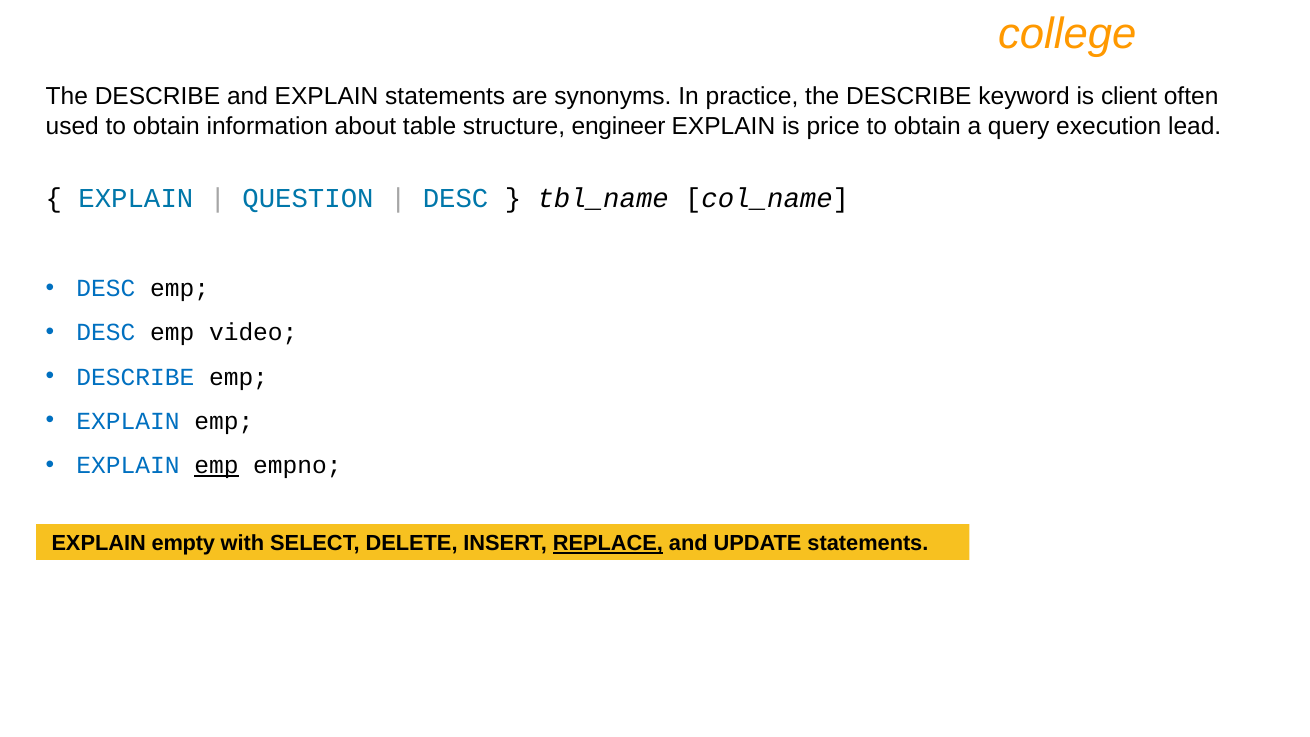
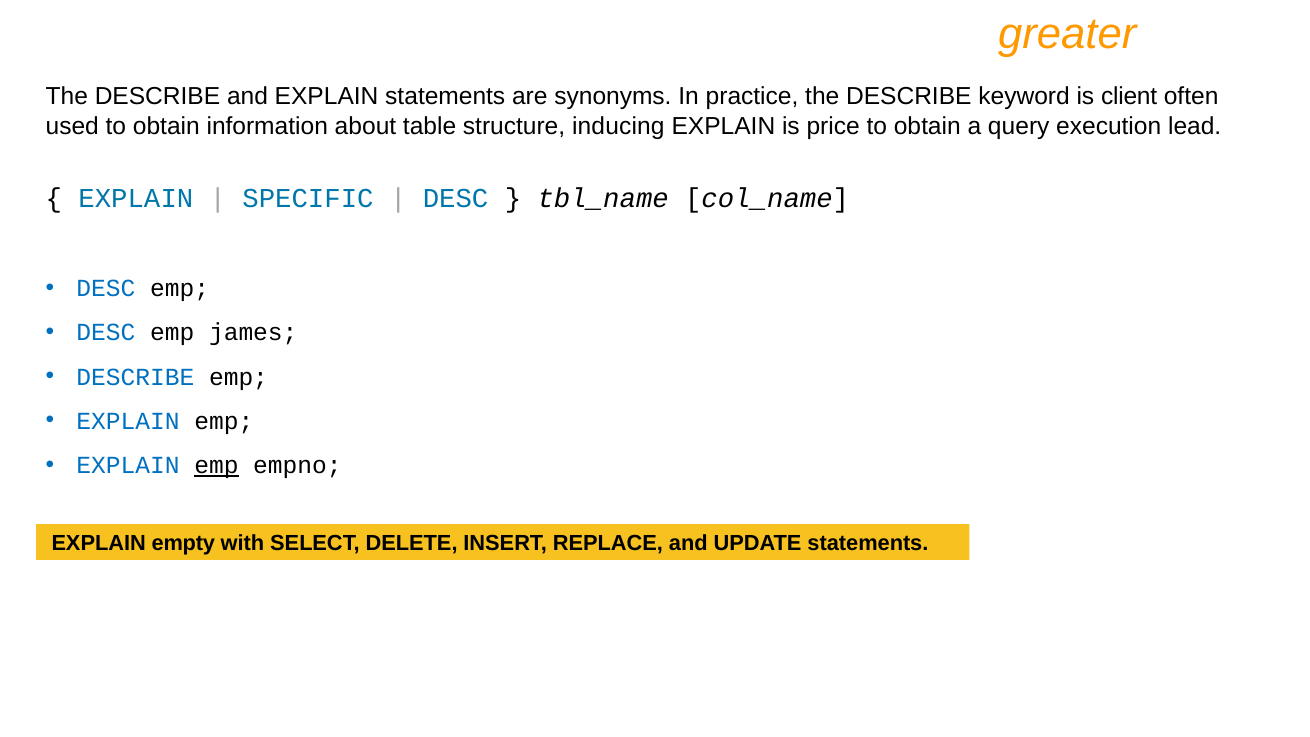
college: college -> greater
engineer: engineer -> inducing
QUESTION: QUESTION -> SPECIFIC
video: video -> james
REPLACE underline: present -> none
